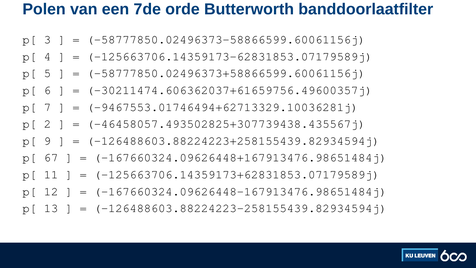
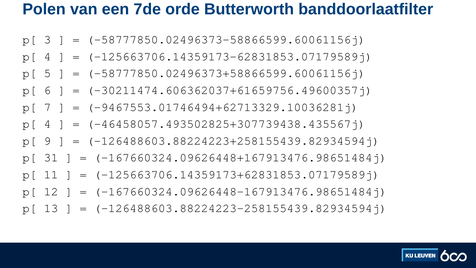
2 at (47, 124): 2 -> 4
67: 67 -> 31
